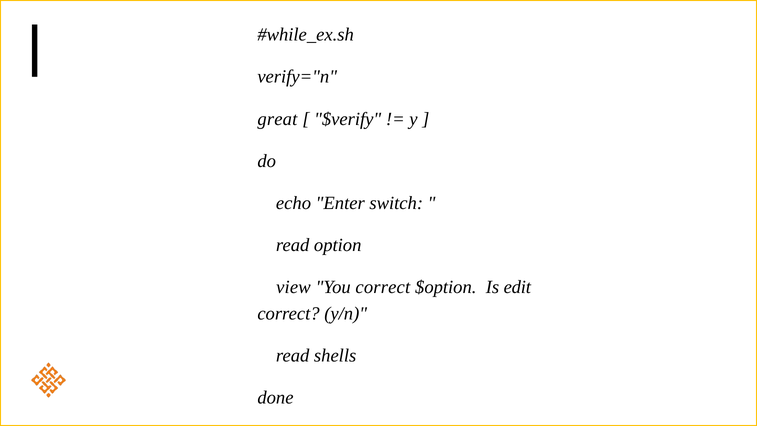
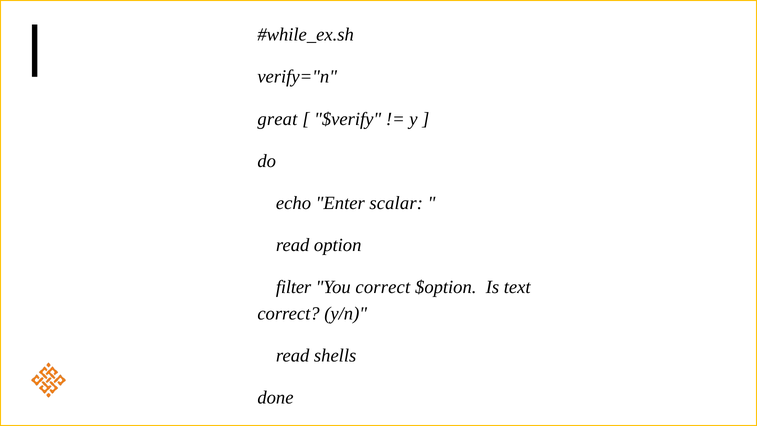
switch: switch -> scalar
view: view -> filter
edit: edit -> text
